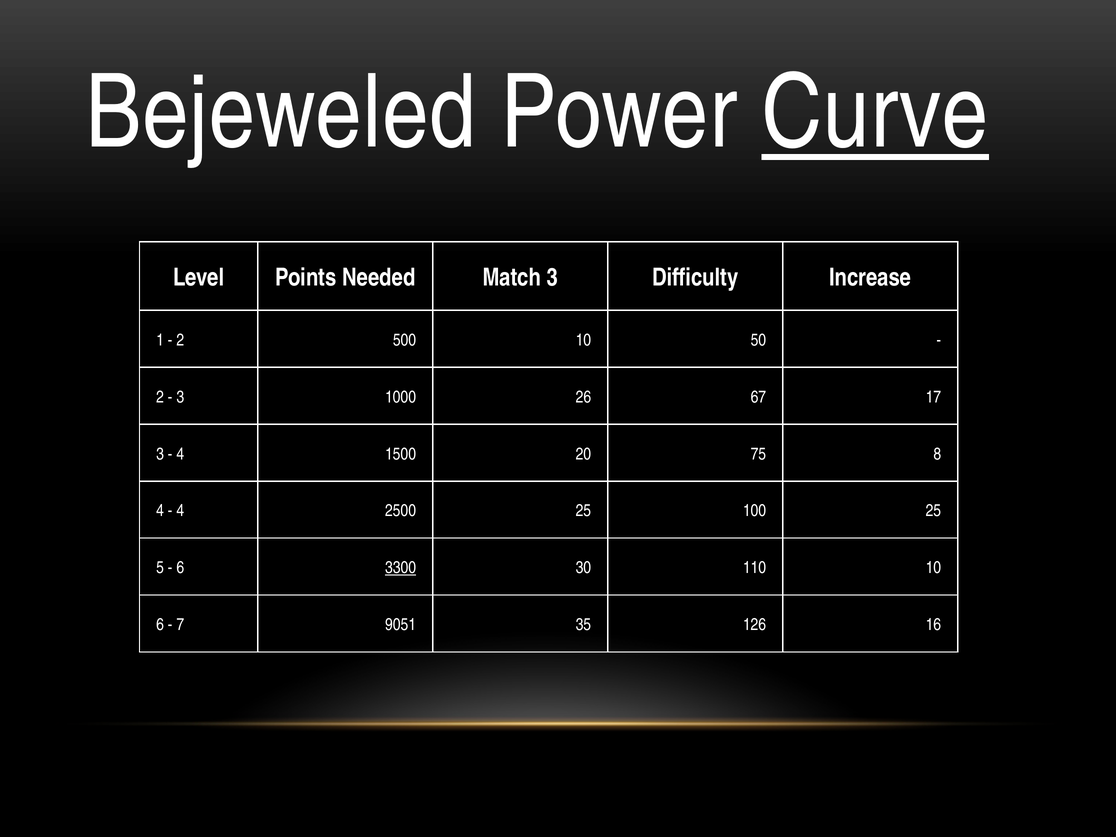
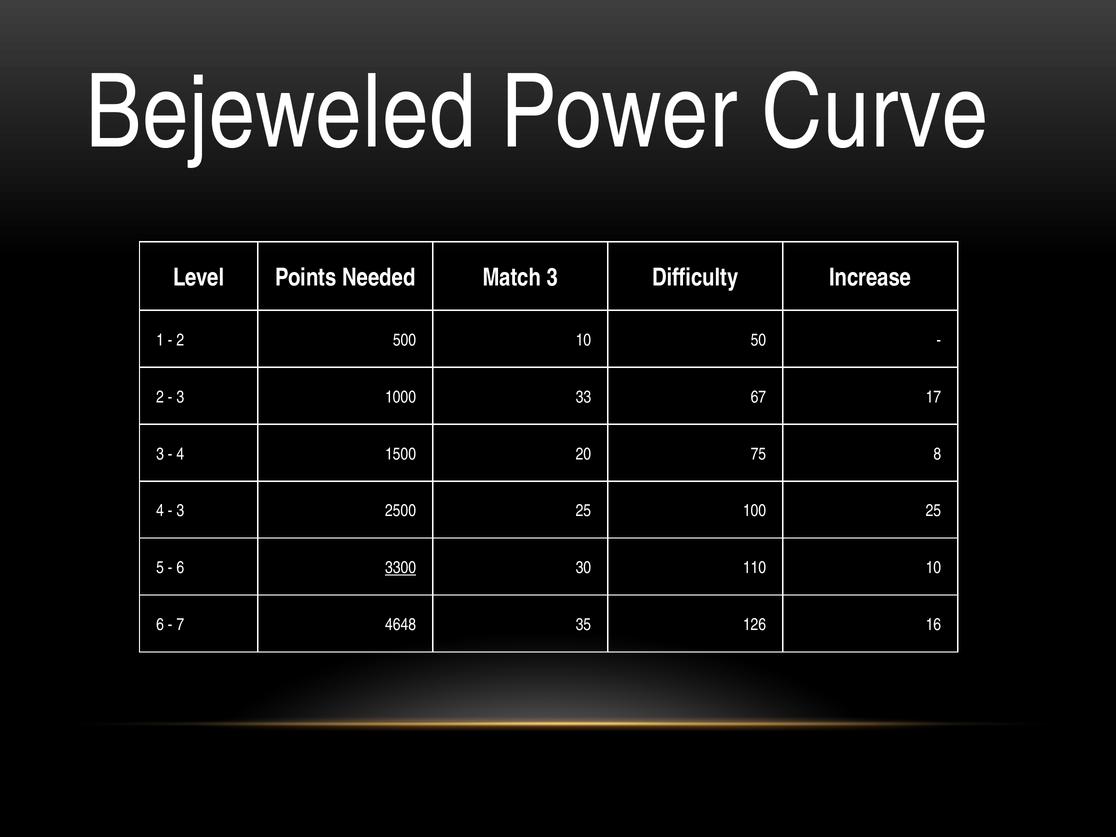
Curve underline: present -> none
26: 26 -> 33
4 at (180, 511): 4 -> 3
9051: 9051 -> 4648
